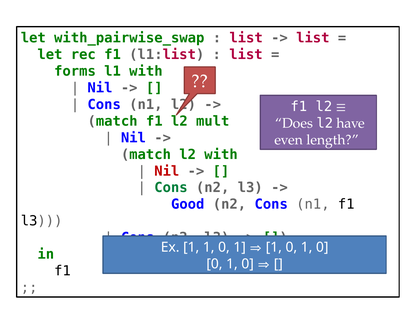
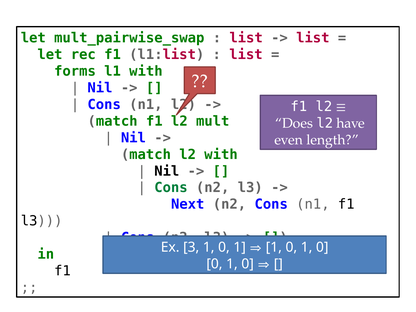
with_pairwise_swap: with_pairwise_swap -> mult_pairwise_swap
Nil at (167, 171) colour: red -> black
Good: Good -> Next
Ex 1: 1 -> 3
